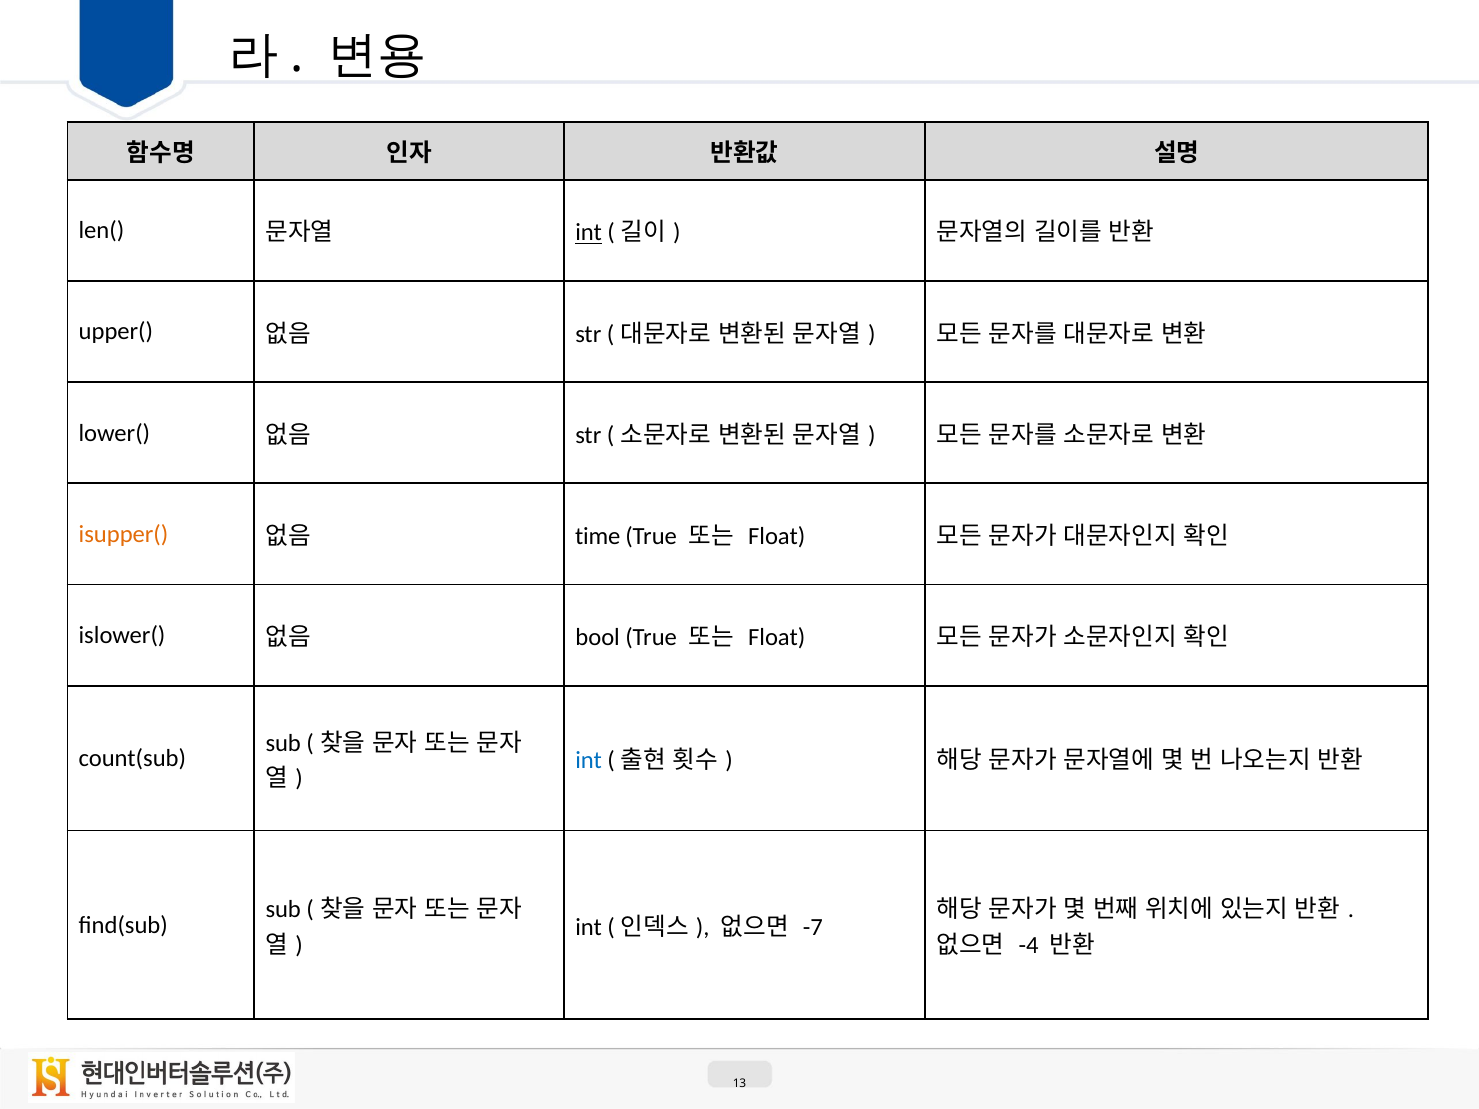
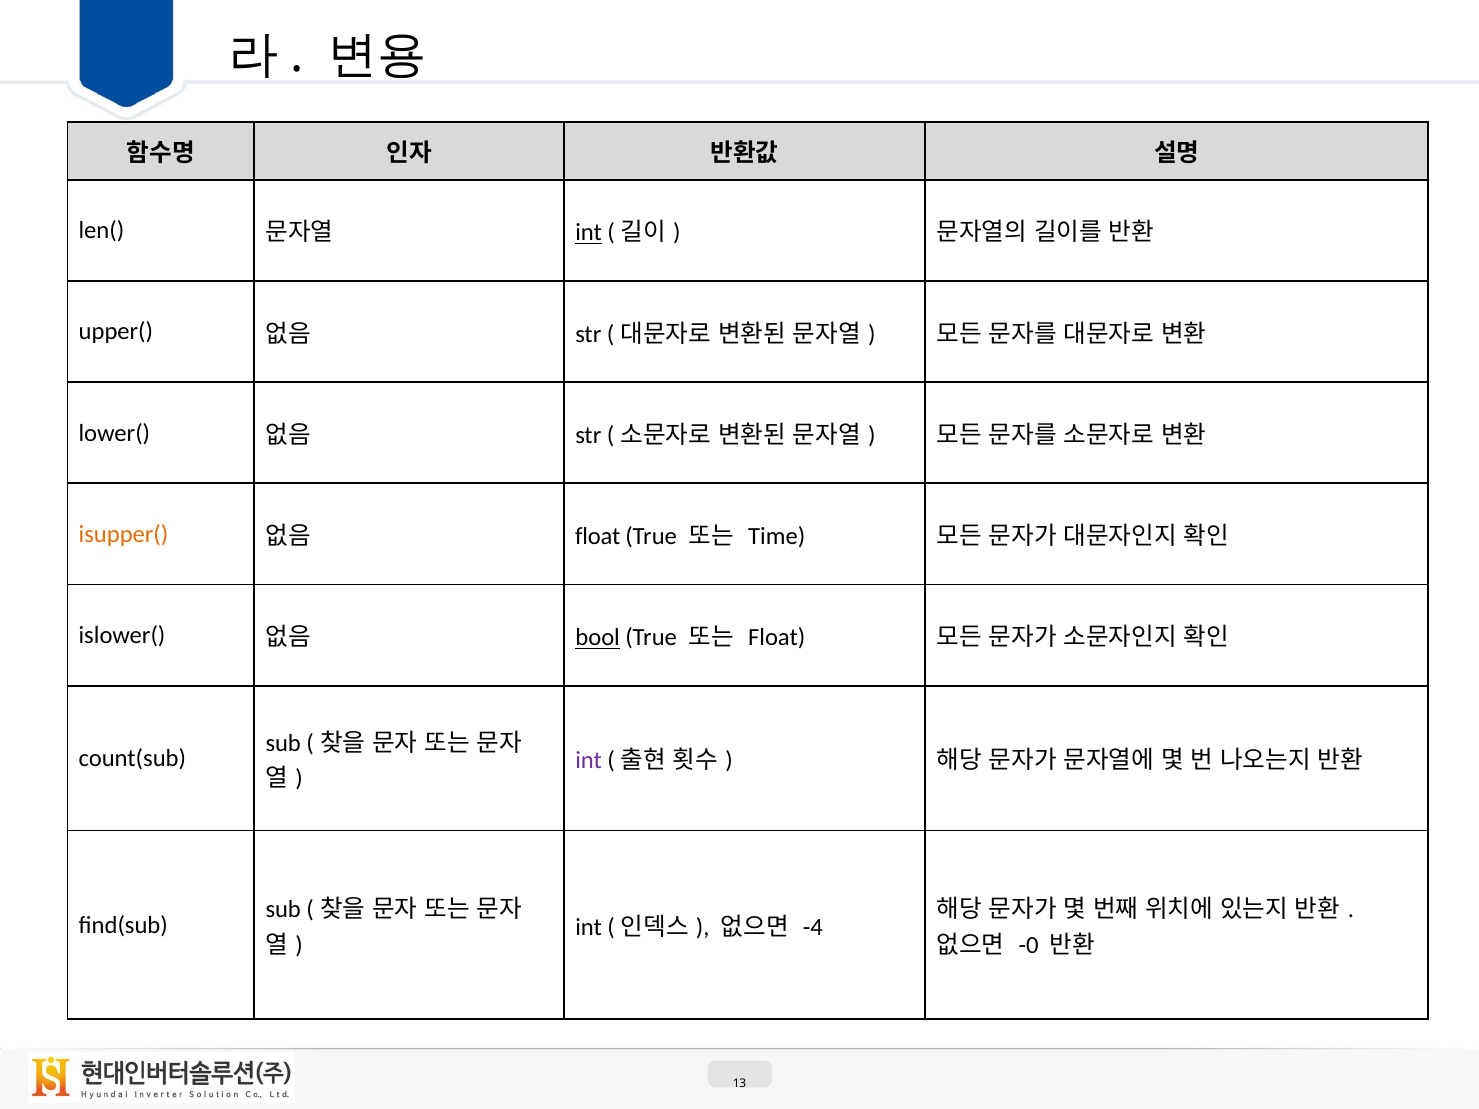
time at (598, 537): time -> float
Float at (777, 537): Float -> Time
bool underline: none -> present
int at (589, 761) colour: blue -> purple
-7: -7 -> -4
-4: -4 -> -0
